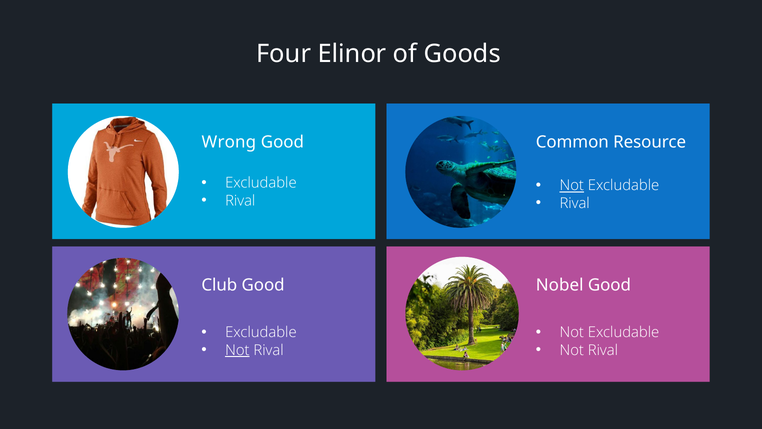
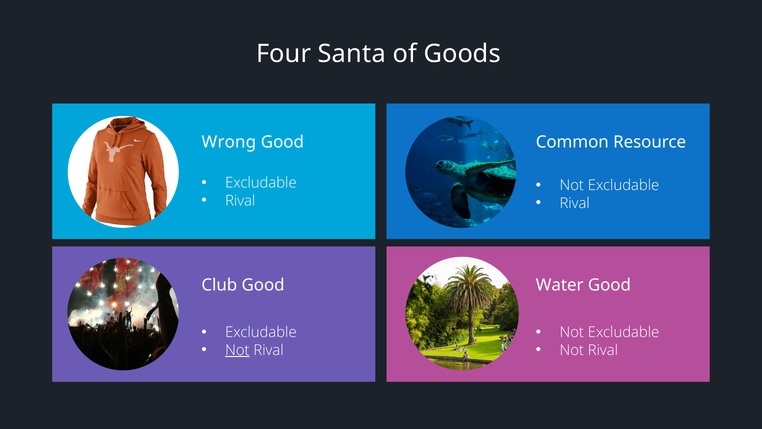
Elinor: Elinor -> Santa
Not at (572, 185) underline: present -> none
Nobel: Nobel -> Water
